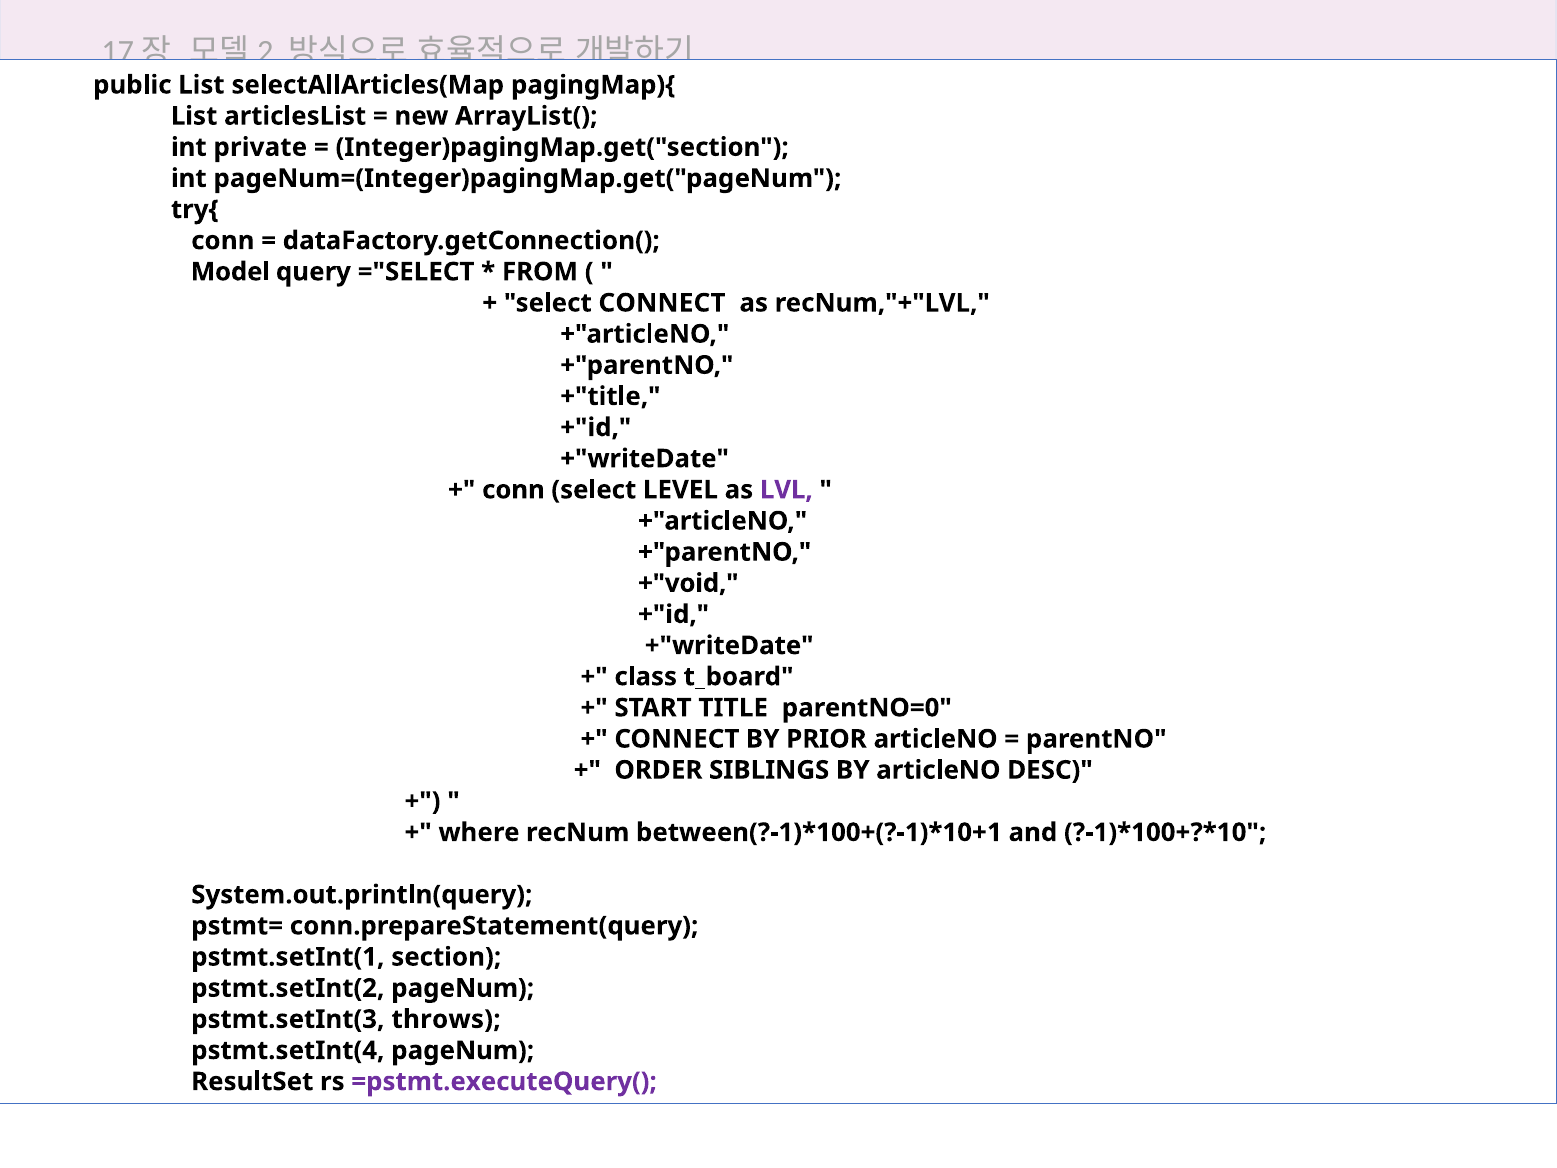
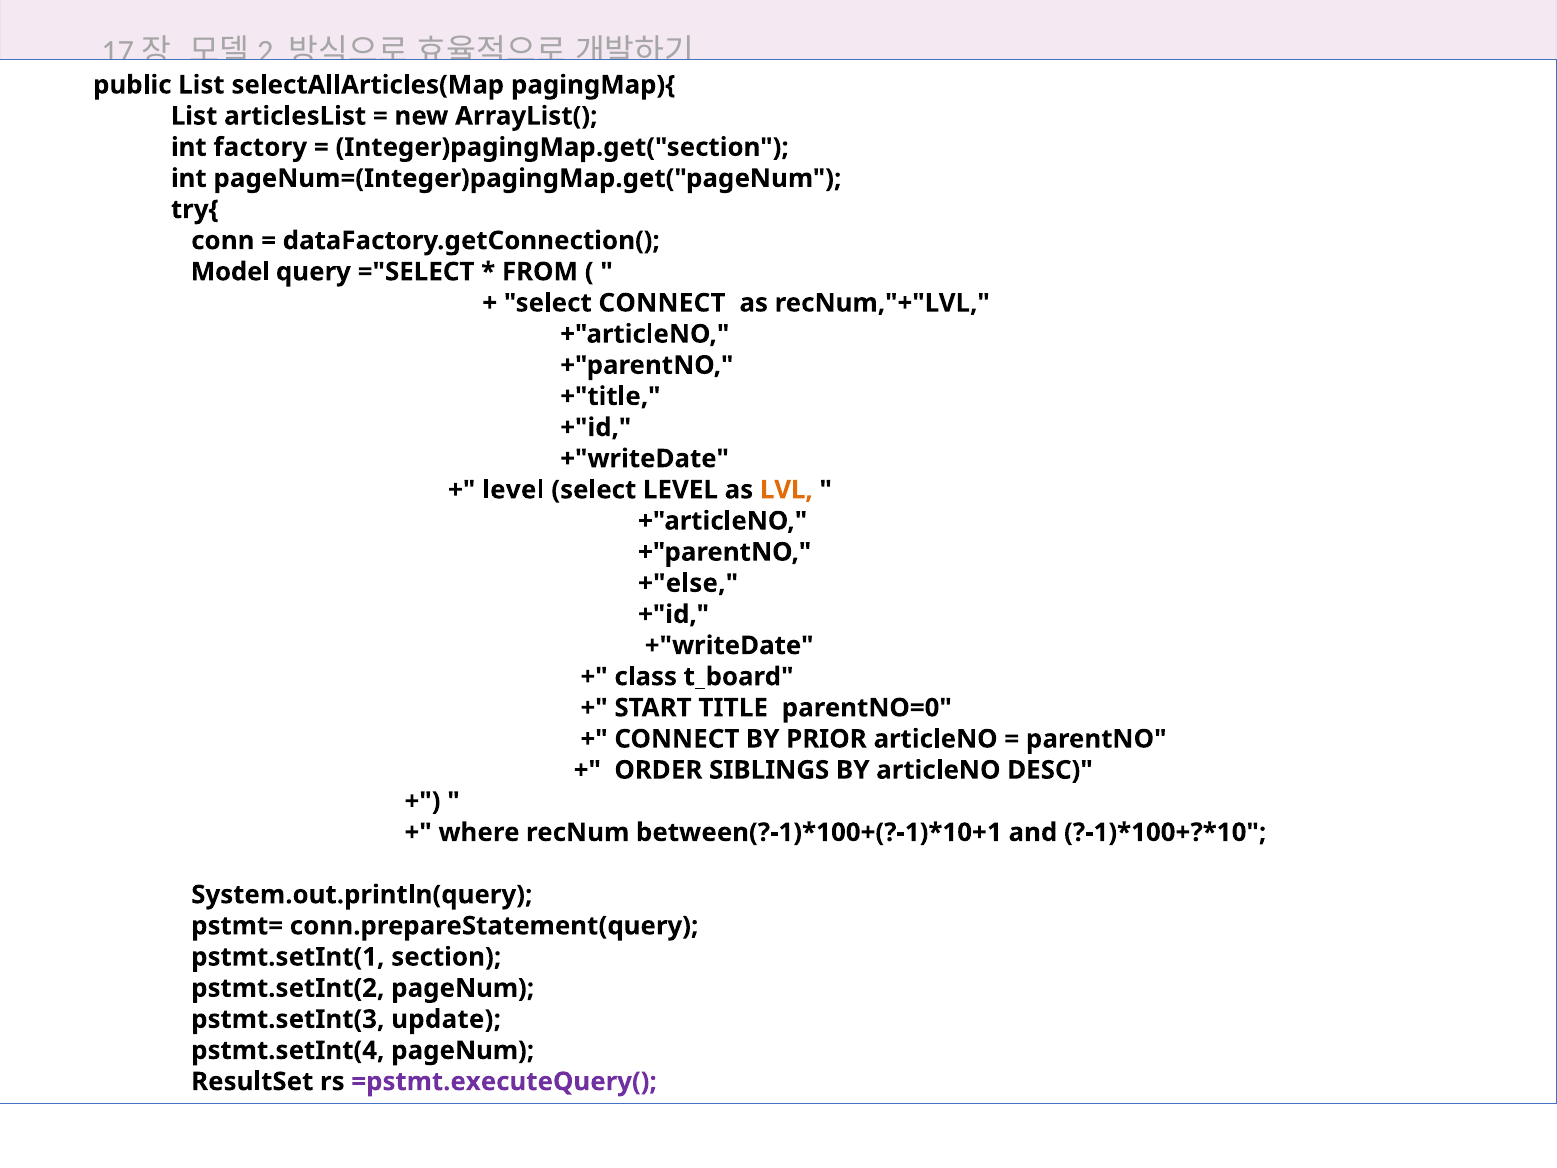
private: private -> factory
conn at (513, 490): conn -> level
LVL colour: purple -> orange
+"void: +"void -> +"else
throws: throws -> update
